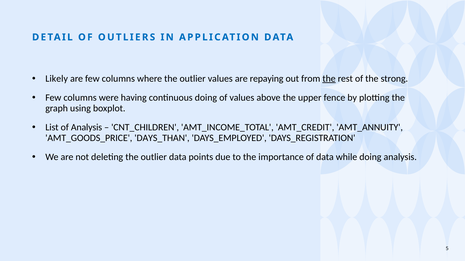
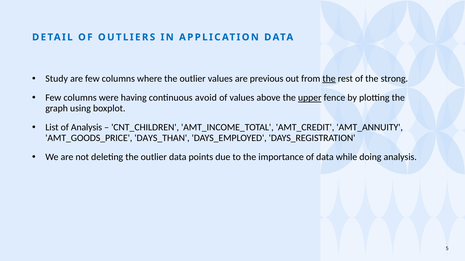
Likely: Likely -> Study
repaying: repaying -> previous
continuous doing: doing -> avoid
upper underline: none -> present
